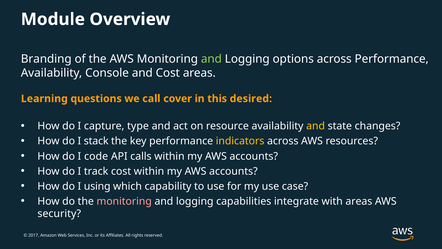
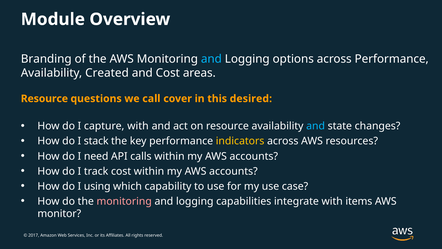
and at (211, 59) colour: light green -> light blue
Console: Console -> Created
Learning at (44, 99): Learning -> Resource
capture type: type -> with
and at (316, 126) colour: yellow -> light blue
code: code -> need
with areas: areas -> items
security: security -> monitor
